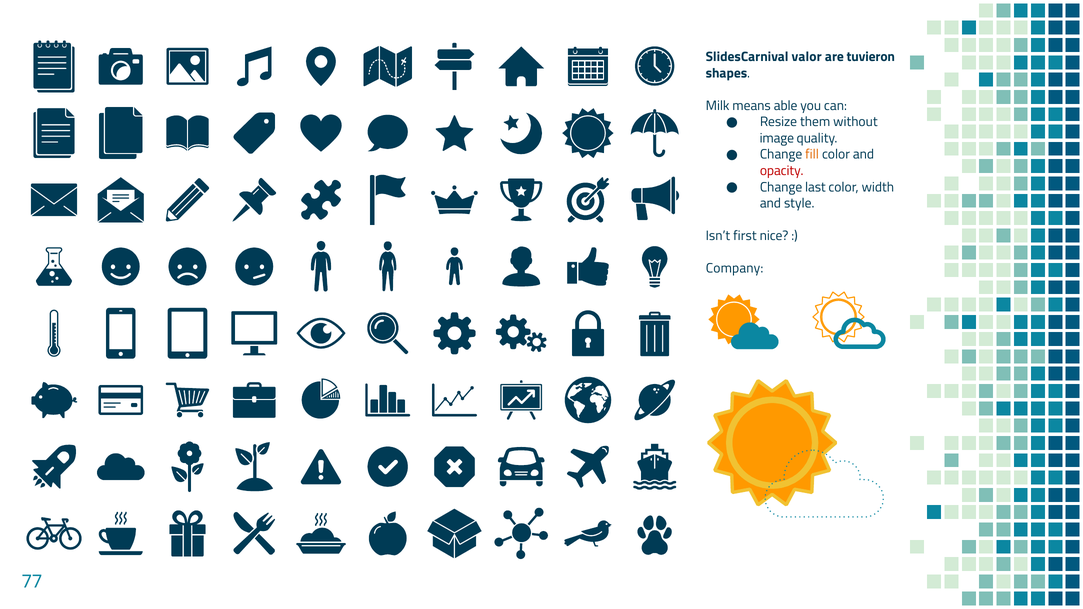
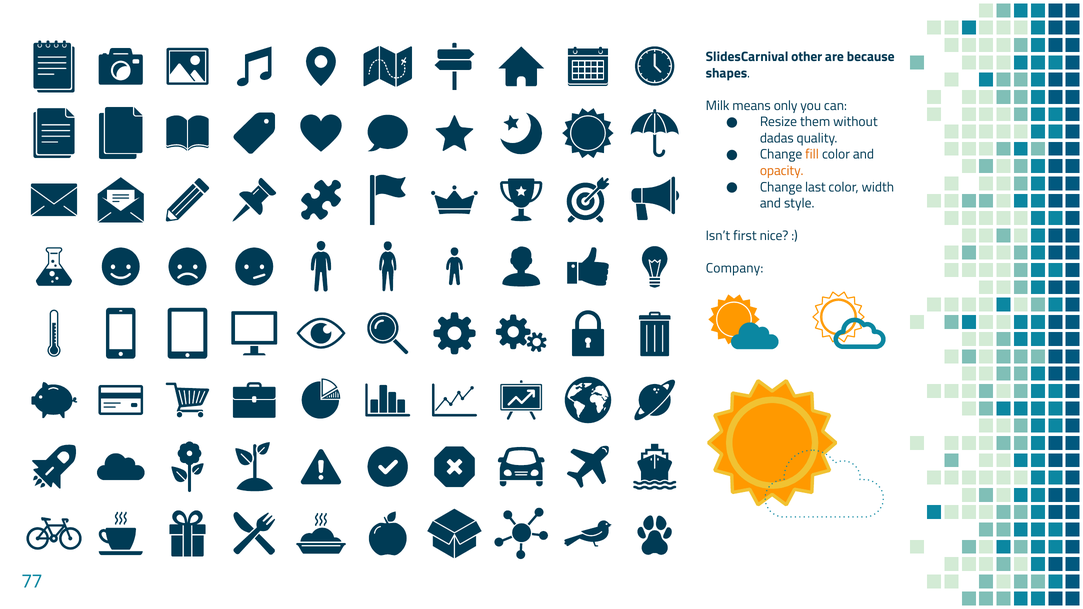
valor: valor -> other
tuvieron: tuvieron -> because
able: able -> only
image: image -> dadas
opacity colour: red -> orange
